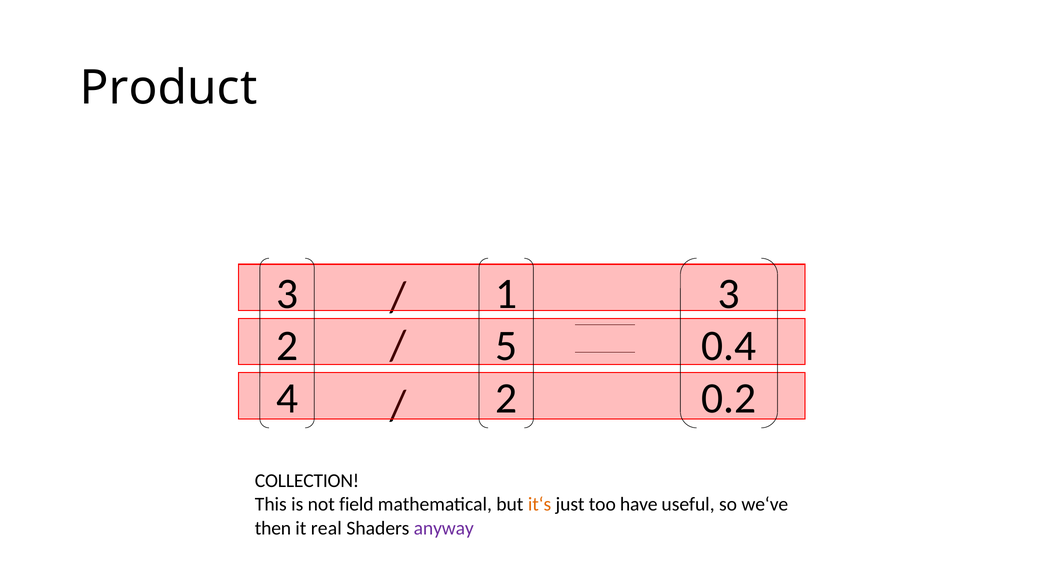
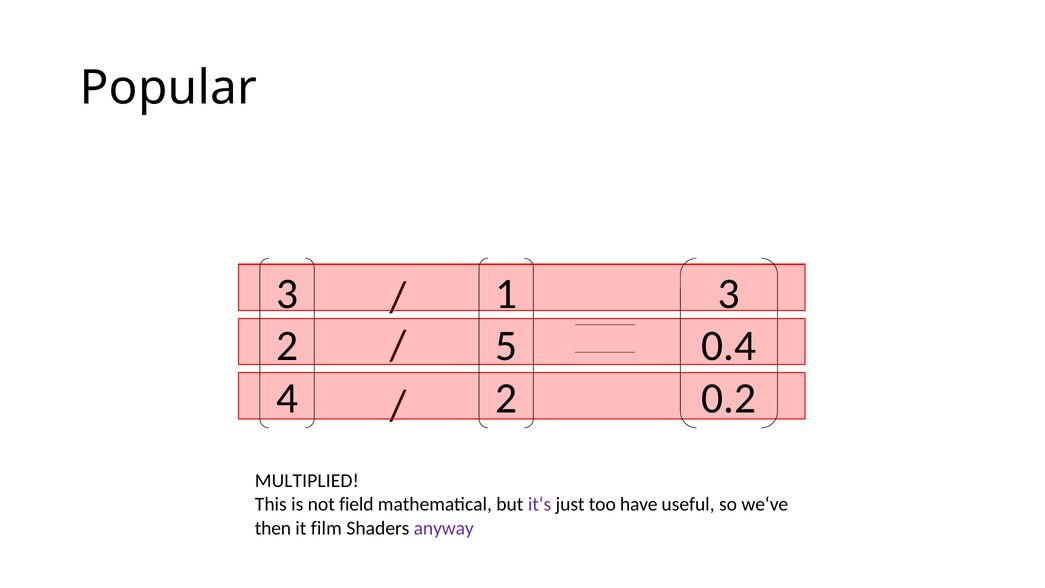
Product: Product -> Popular
COLLECTION: COLLECTION -> MULTIPLIED
it‘s colour: orange -> purple
real: real -> film
